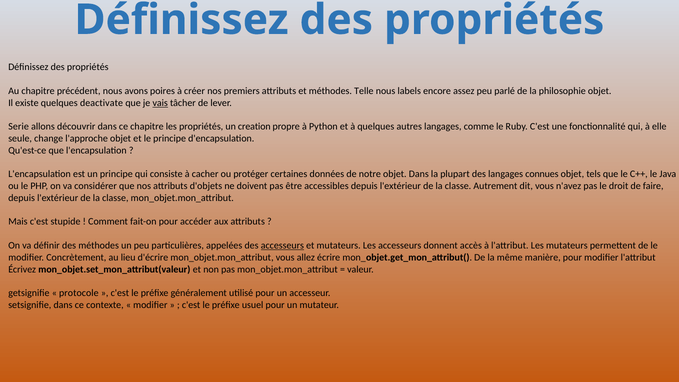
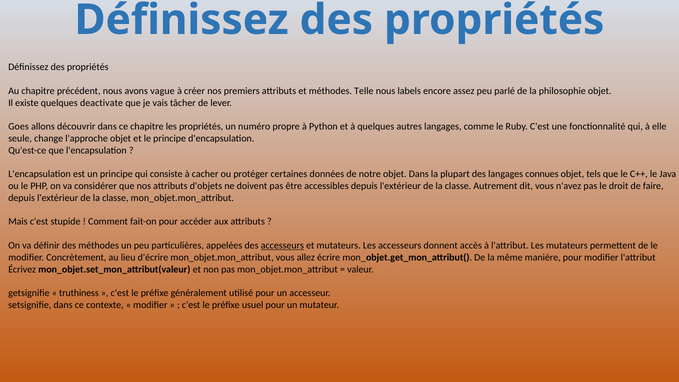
poires: poires -> vague
vais underline: present -> none
Serie: Serie -> Goes
creation: creation -> numéro
protocole: protocole -> truthiness
